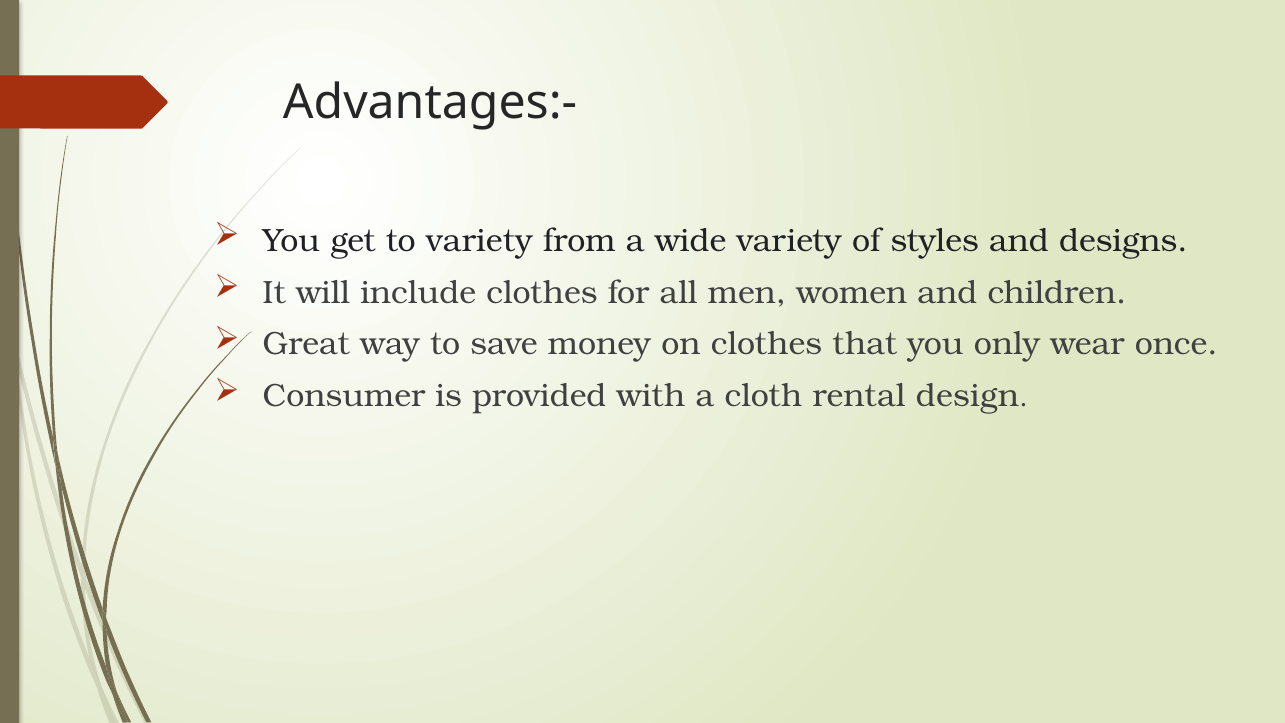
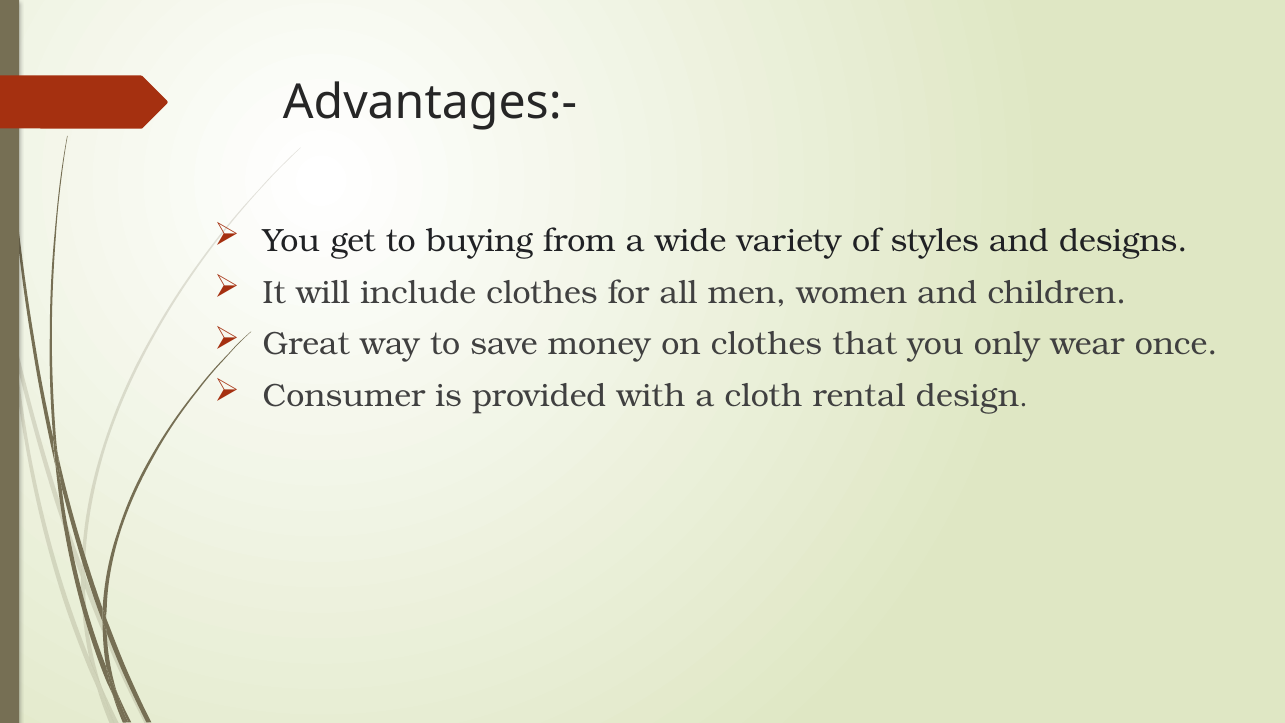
to variety: variety -> buying
